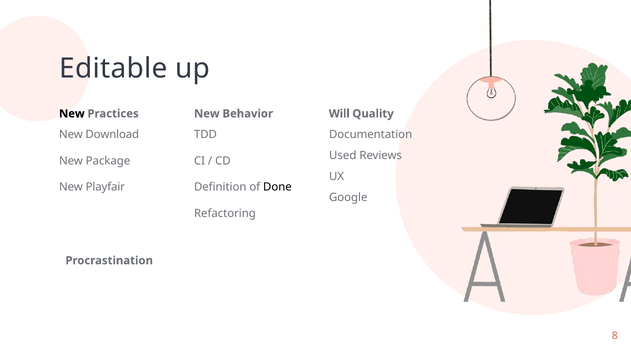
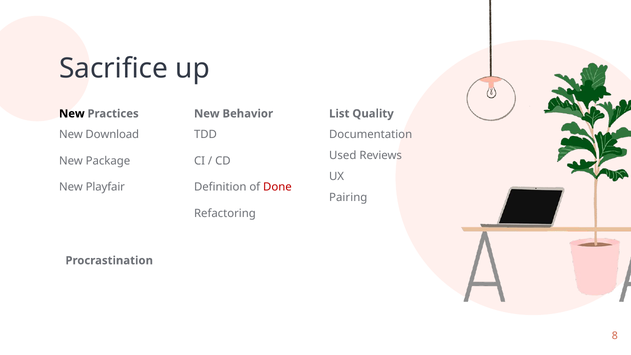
Editable: Editable -> Sacrifice
Will: Will -> List
Done colour: black -> red
Google: Google -> Pairing
